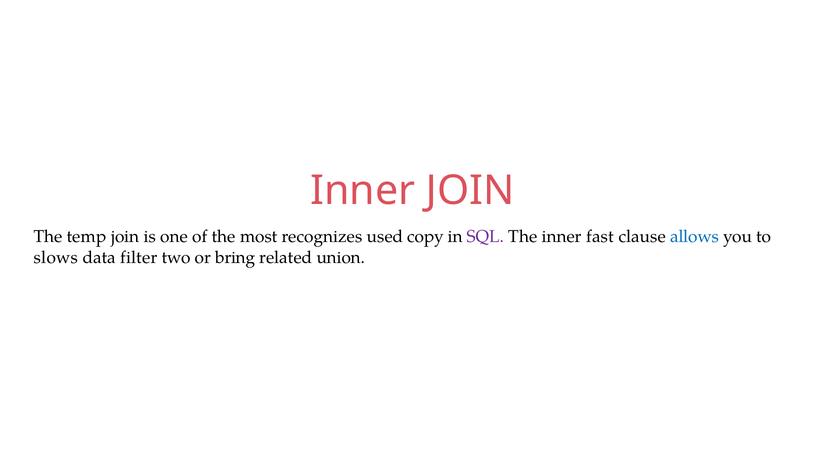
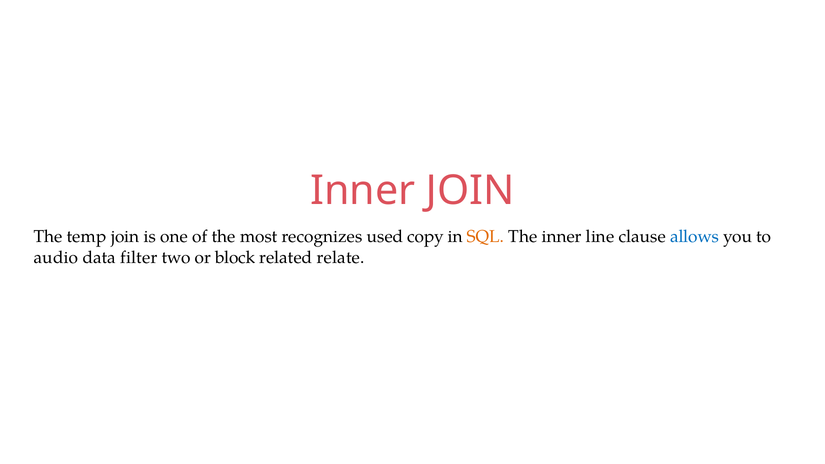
SQL colour: purple -> orange
fast: fast -> line
slows: slows -> audio
bring: bring -> block
union: union -> relate
